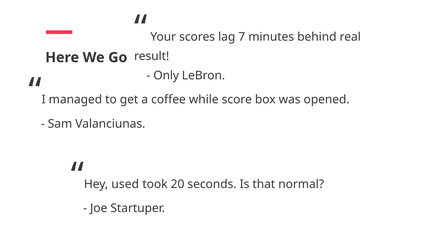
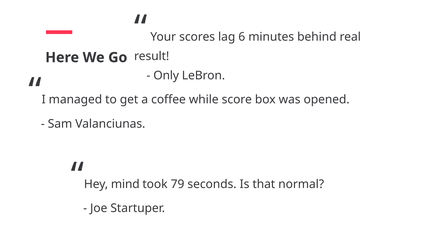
7: 7 -> 6
used: used -> mind
20: 20 -> 79
